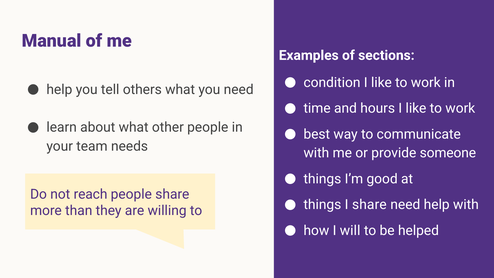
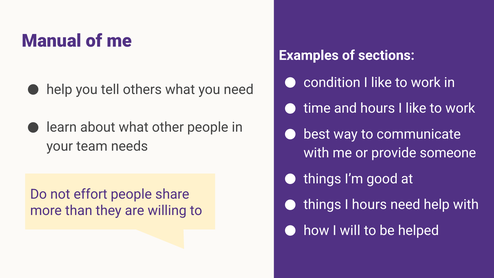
reach: reach -> effort
I share: share -> hours
